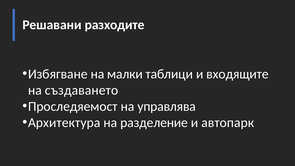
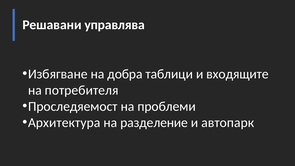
разходите: разходите -> управлява
малки: малки -> добра
създаването: създаването -> потребителя
управлява: управлява -> проблеми
